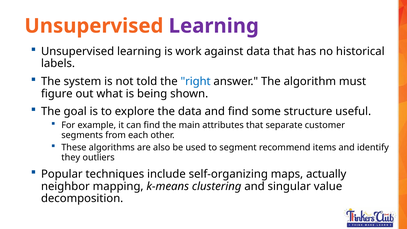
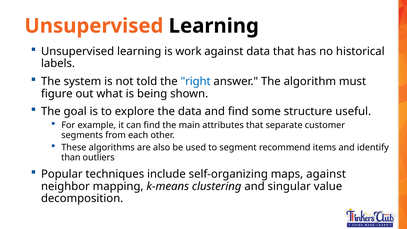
Learning at (214, 26) colour: purple -> black
they: they -> than
maps actually: actually -> against
